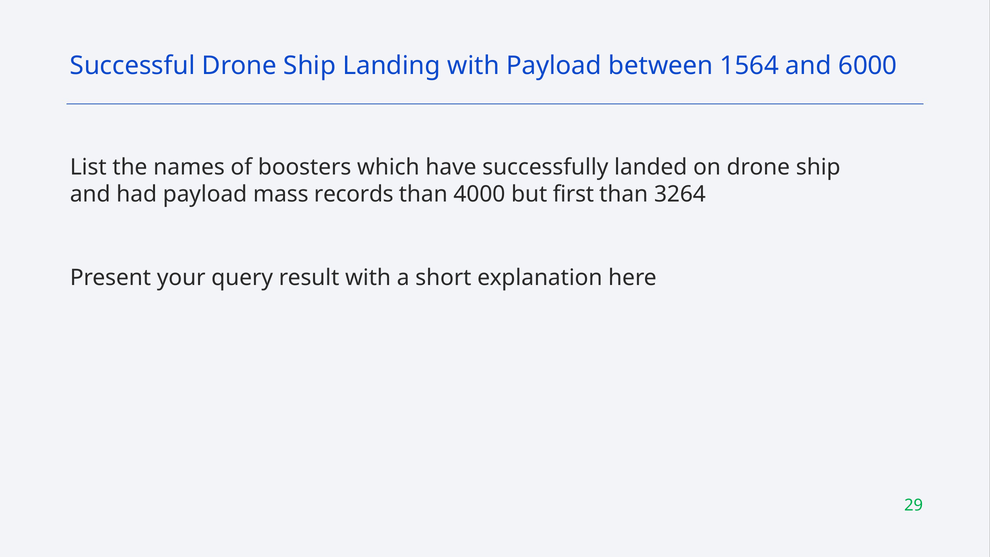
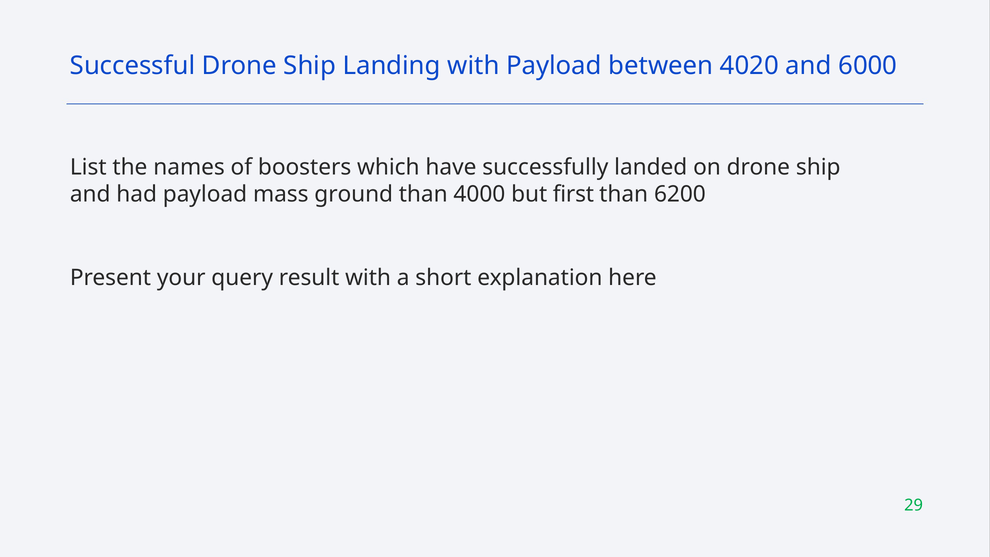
1564: 1564 -> 4020
records: records -> ground
3264: 3264 -> 6200
